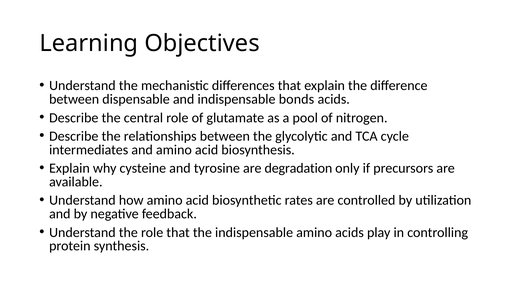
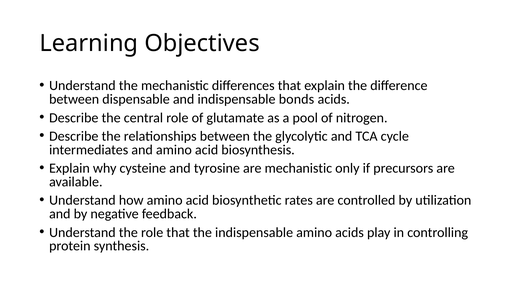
are degradation: degradation -> mechanistic
